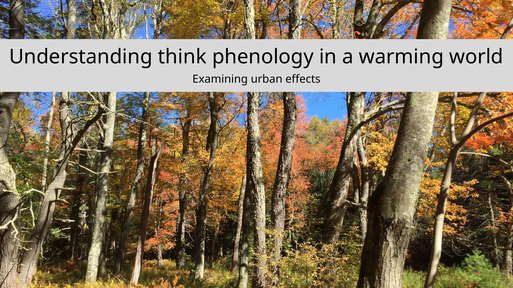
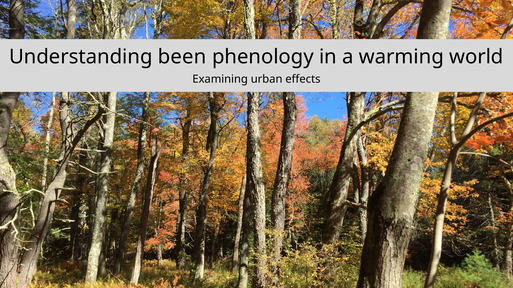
think: think -> been
